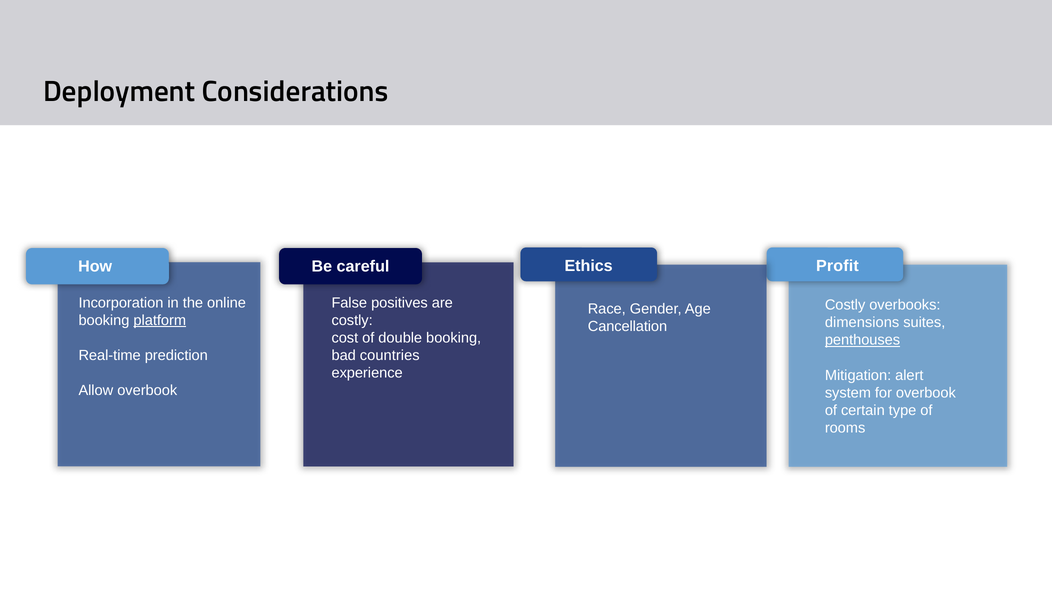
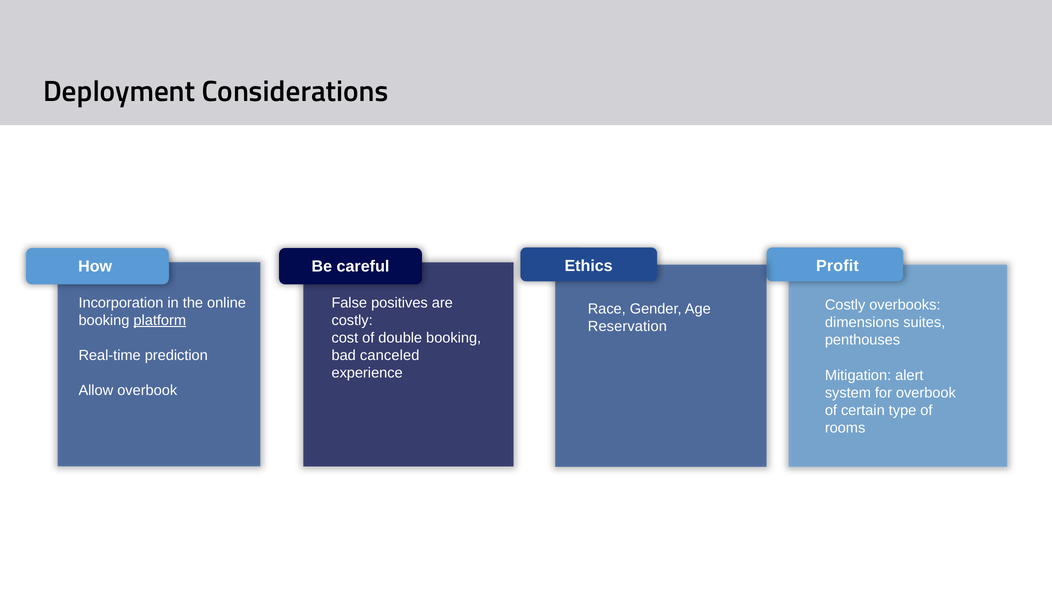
Cancellation: Cancellation -> Reservation
penthouses underline: present -> none
countries: countries -> canceled
